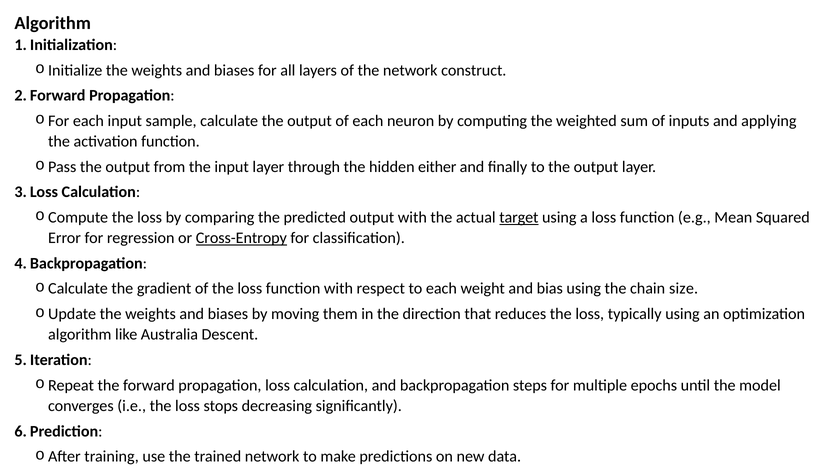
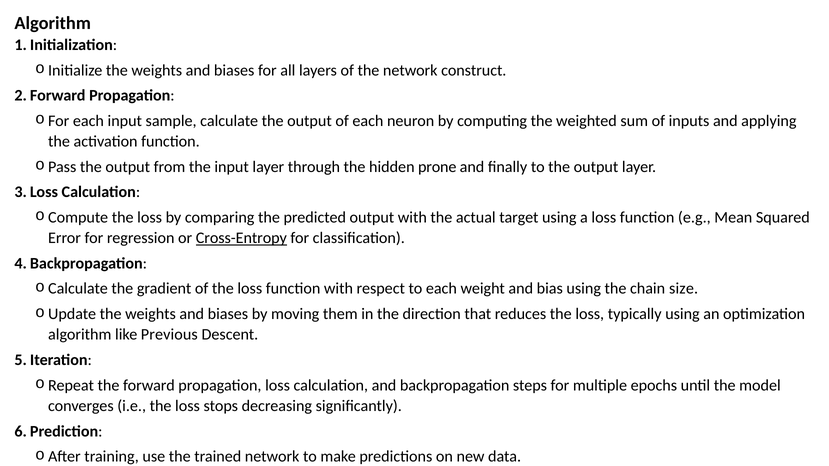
either: either -> prone
target underline: present -> none
Australia: Australia -> Previous
